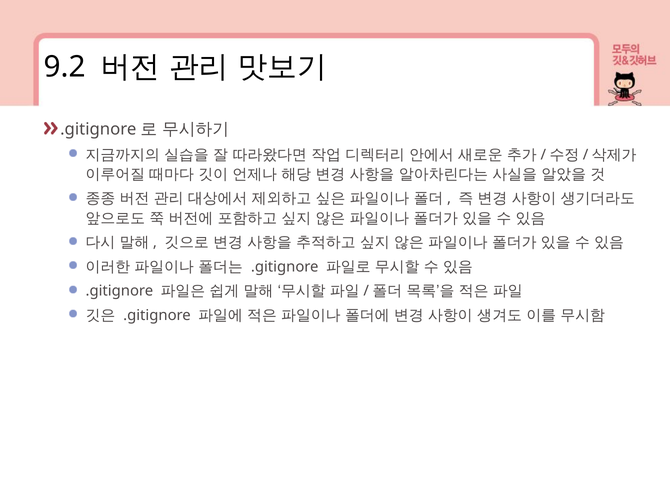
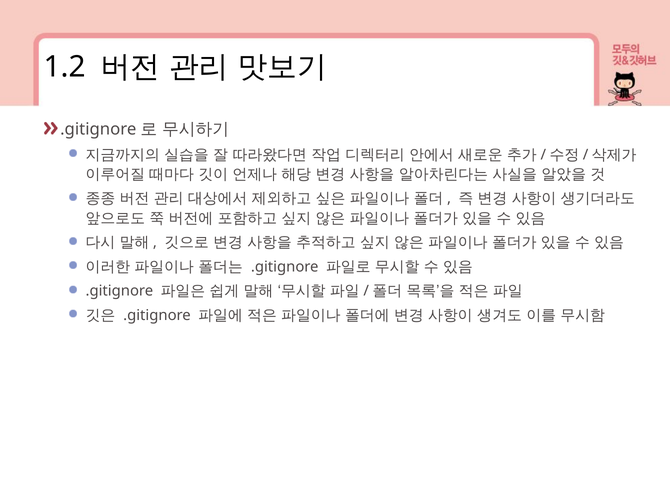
9.2: 9.2 -> 1.2
